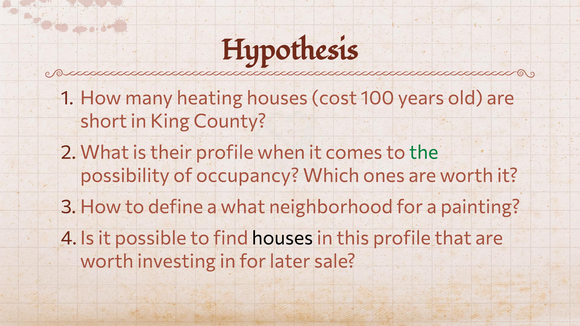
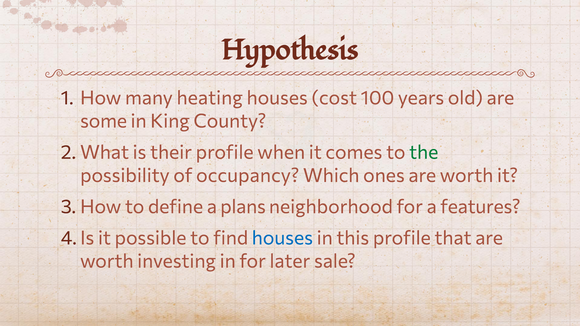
short: short -> some
what: what -> plans
painting: painting -> features
houses at (282, 238) colour: black -> blue
